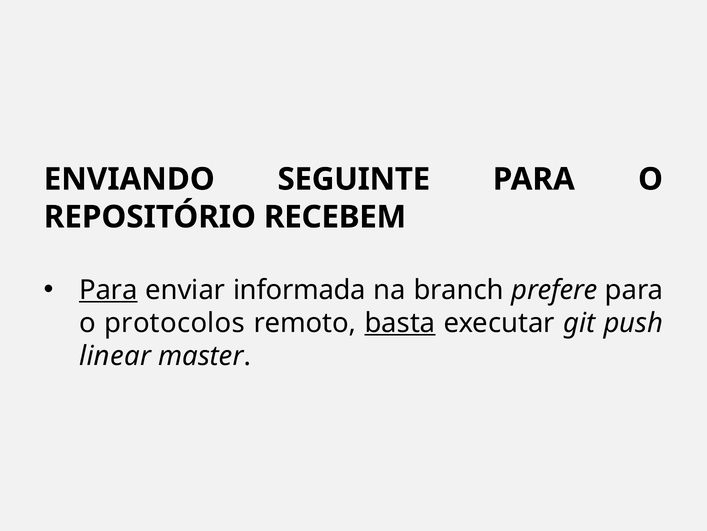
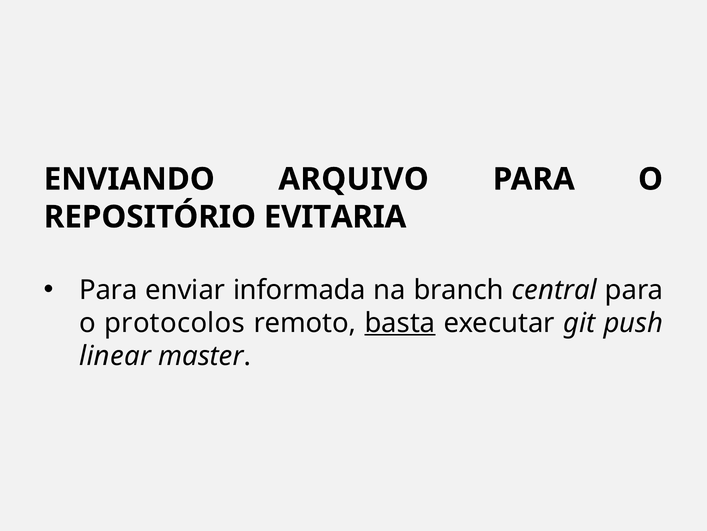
SEGUINTE: SEGUINTE -> ARQUIVO
RECEBEM: RECEBEM -> EVITARIA
Para at (108, 290) underline: present -> none
prefere: prefere -> central
